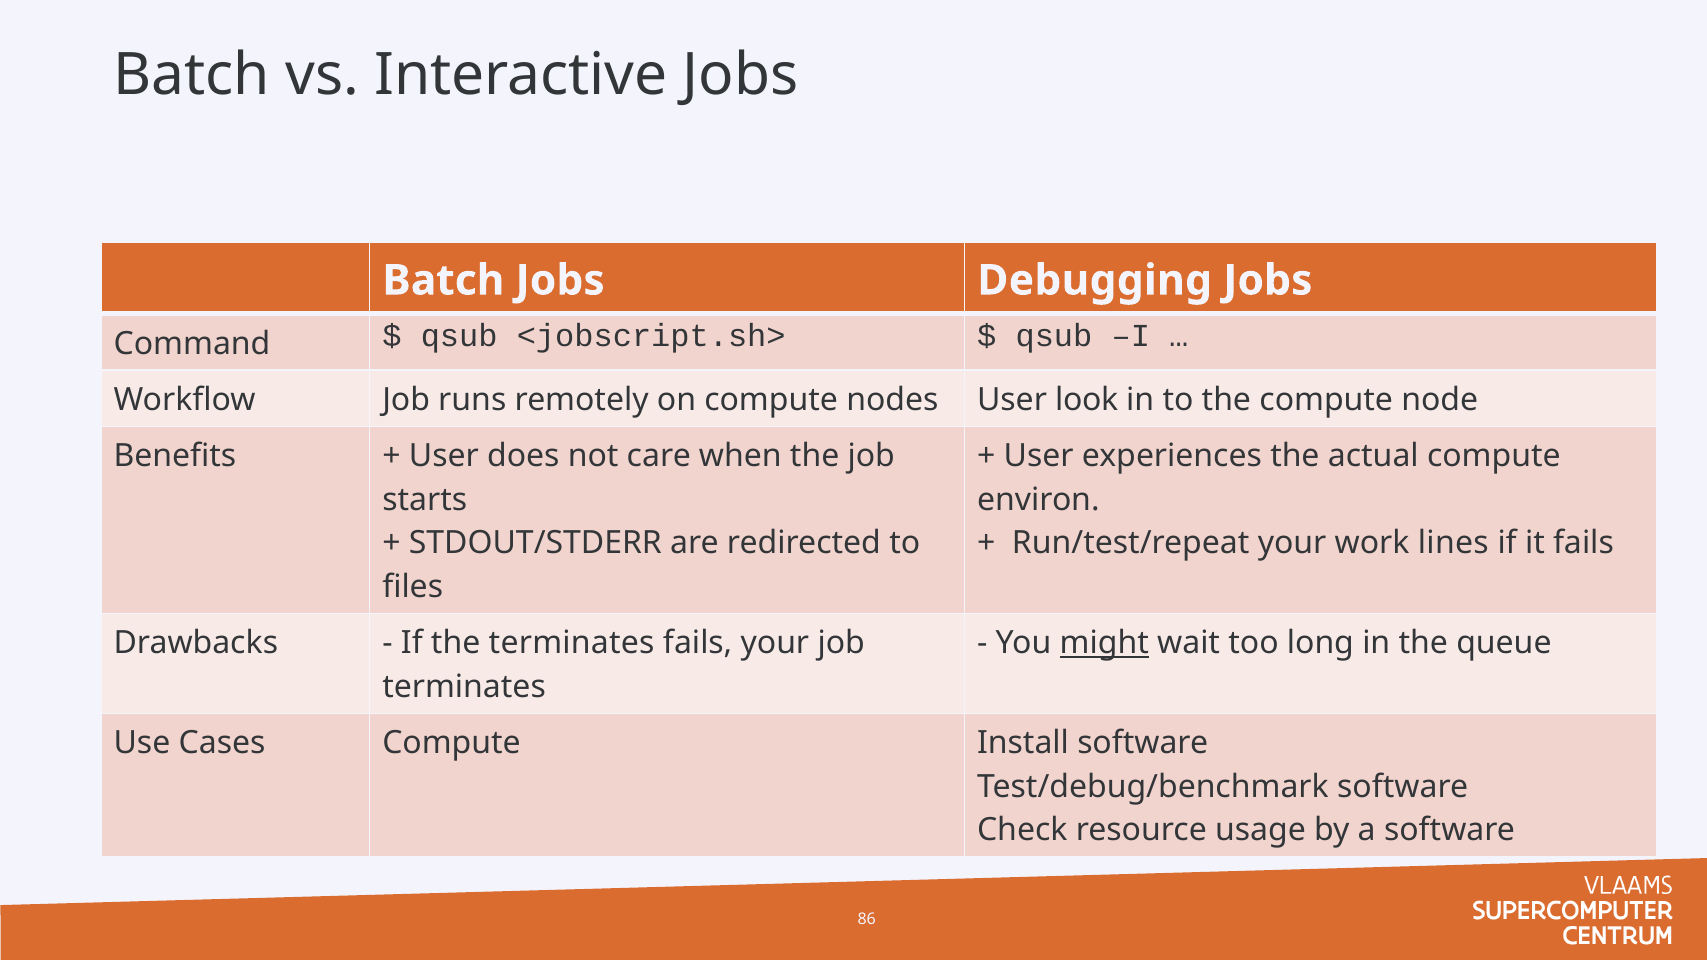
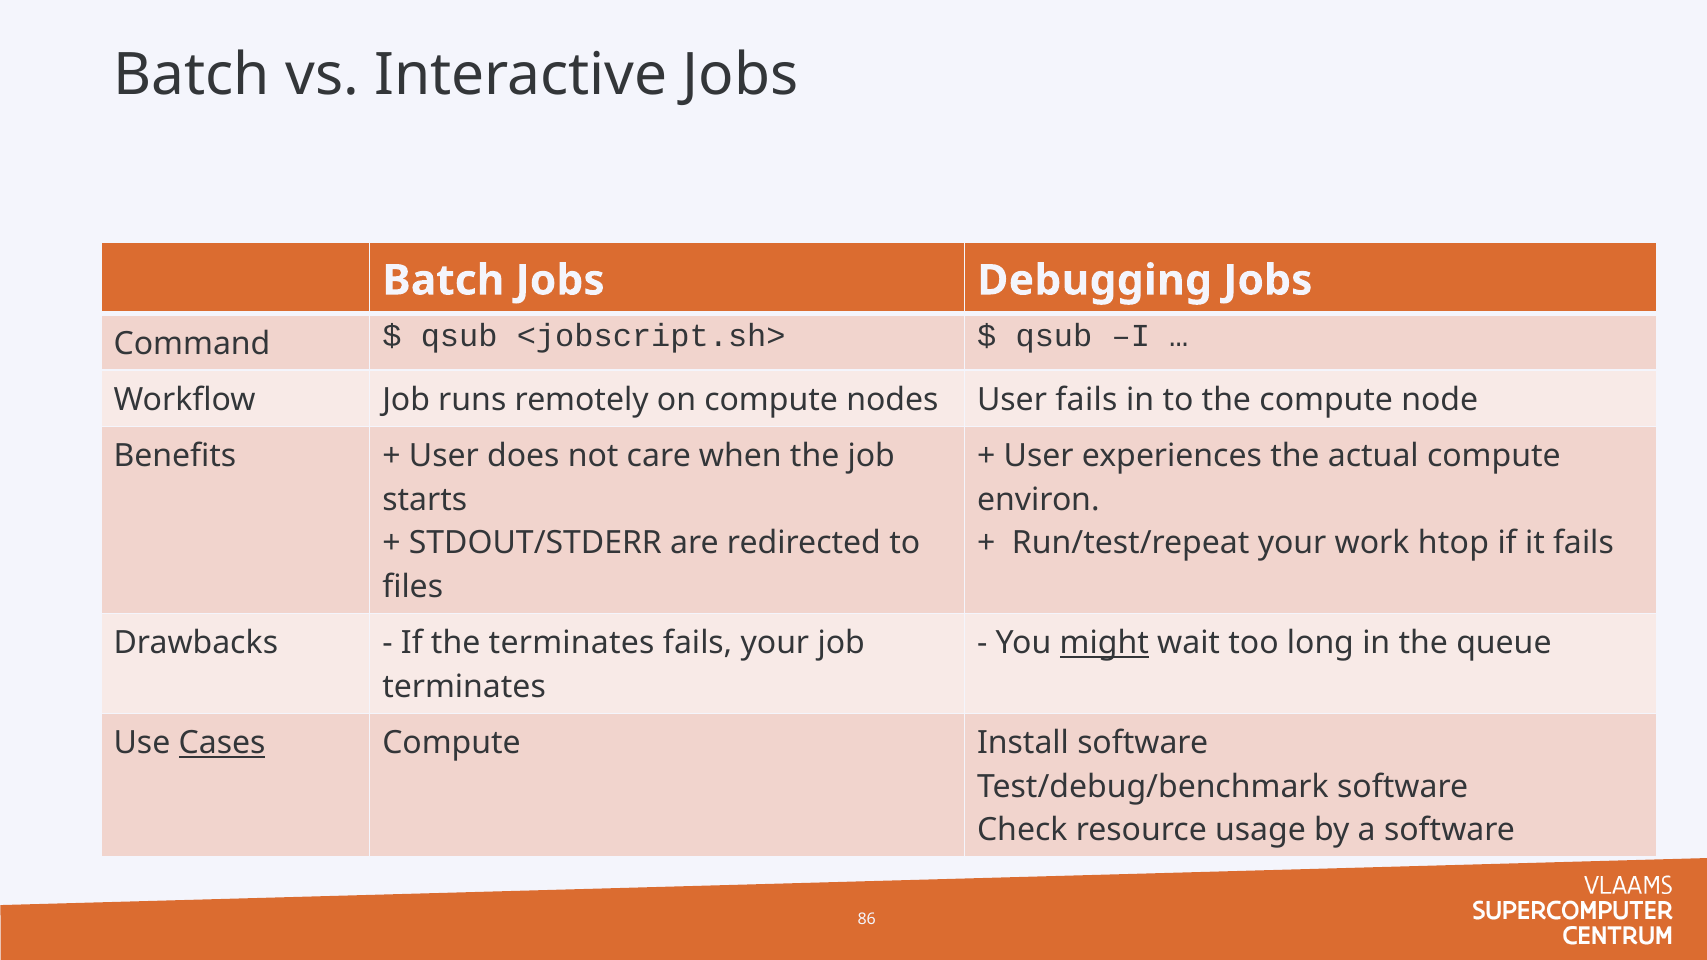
User look: look -> fails
lines: lines -> htop
Cases underline: none -> present
